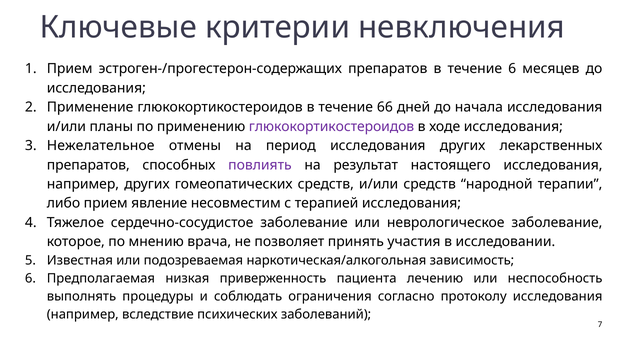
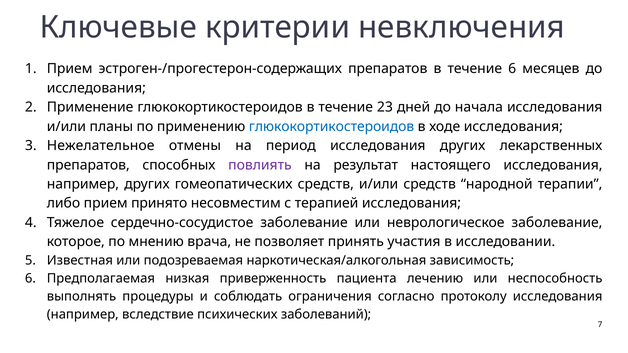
66: 66 -> 23
глюкокортикостероидов at (332, 127) colour: purple -> blue
явление: явление -> принято
